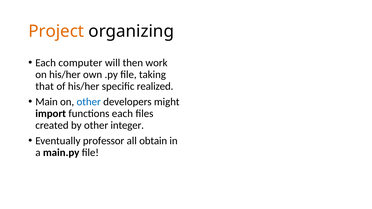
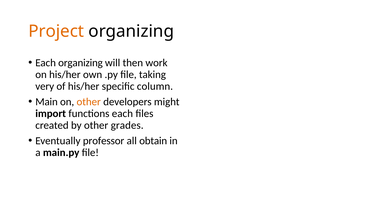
Each computer: computer -> organizing
that: that -> very
realized: realized -> column
other at (89, 102) colour: blue -> orange
integer: integer -> grades
